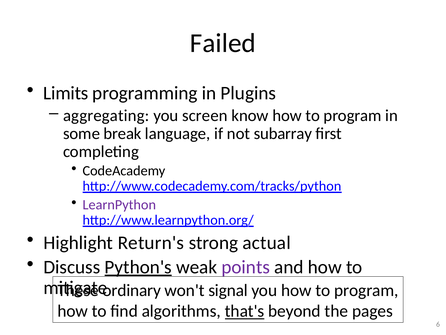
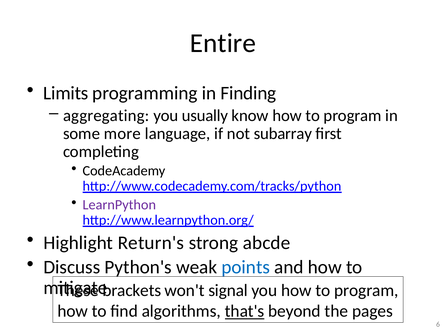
Failed: Failed -> Entire
Plugins: Plugins -> Finding
screen: screen -> usually
break: break -> more
actual: actual -> abcde
Python's underline: present -> none
points colour: purple -> blue
ordinary: ordinary -> brackets
